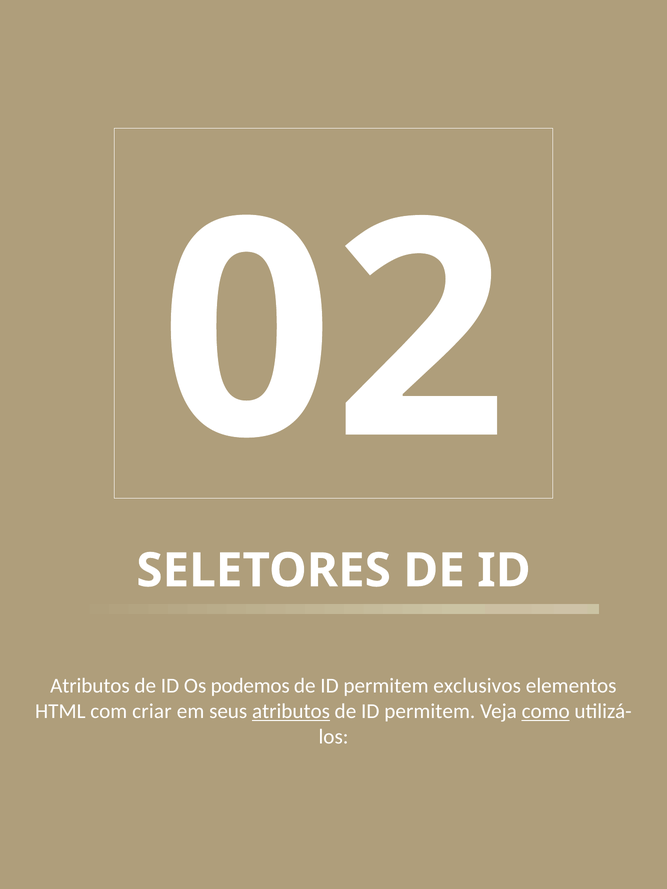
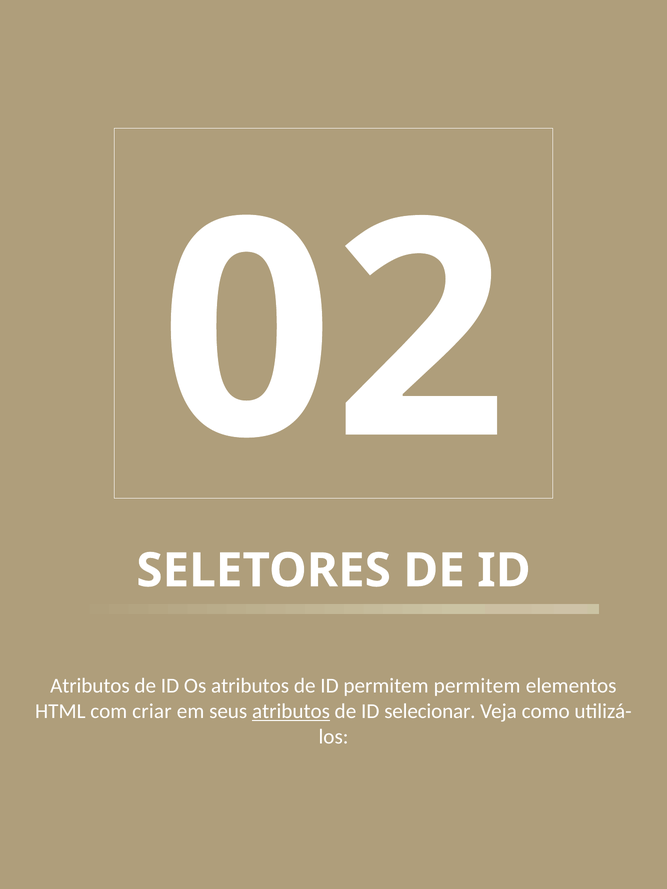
Os podemos: podemos -> atributos
permitem exclusivos: exclusivos -> permitem
permitem at (430, 712): permitem -> selecionar
como underline: present -> none
